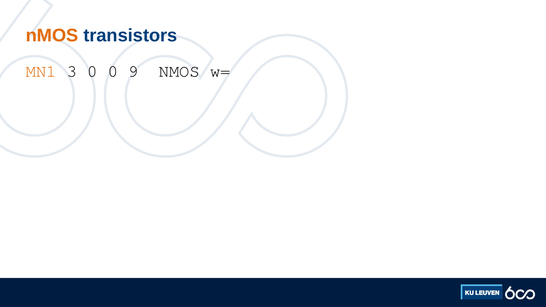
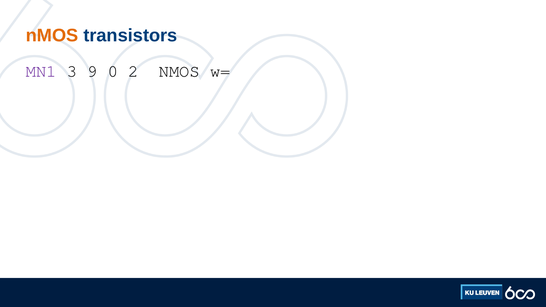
MN1 colour: orange -> purple
3 0: 0 -> 9
9: 9 -> 2
